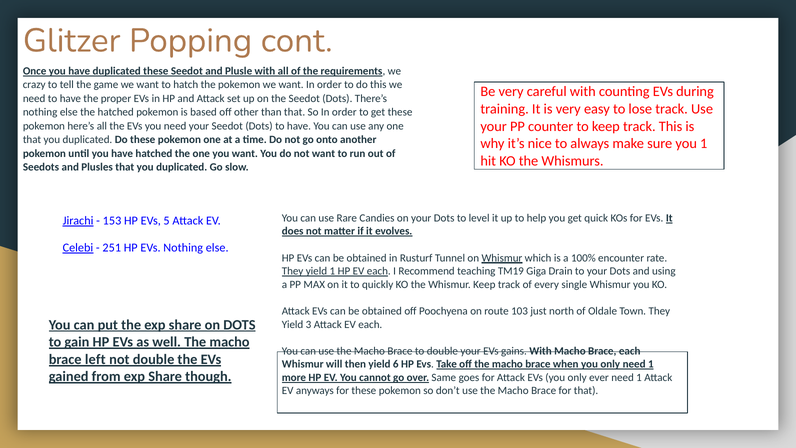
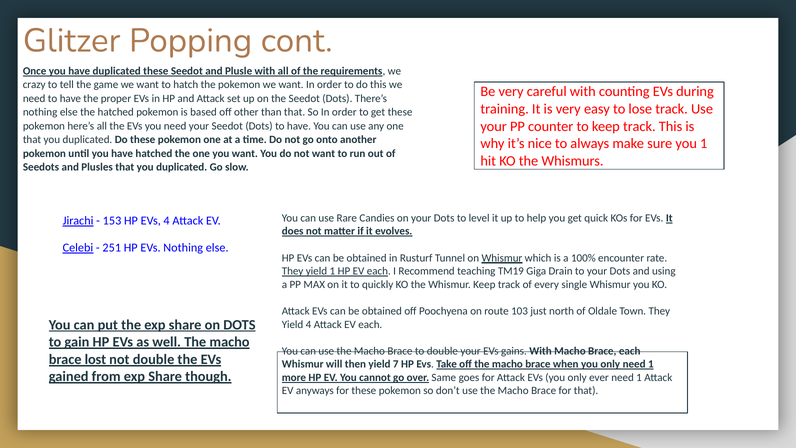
EVs 5: 5 -> 4
Yield 3: 3 -> 4
left: left -> lost
6: 6 -> 7
